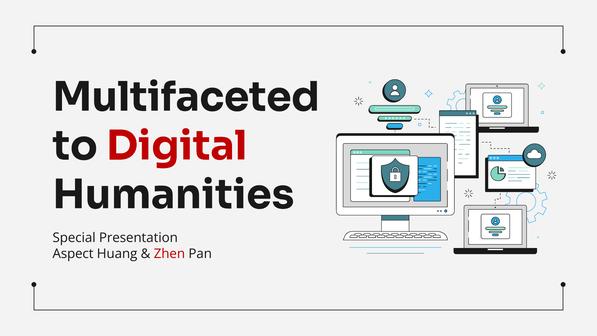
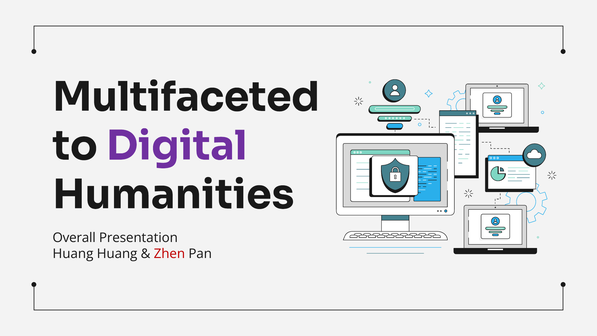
Digital colour: red -> purple
Special: Special -> Overall
Aspect at (73, 254): Aspect -> Huang
